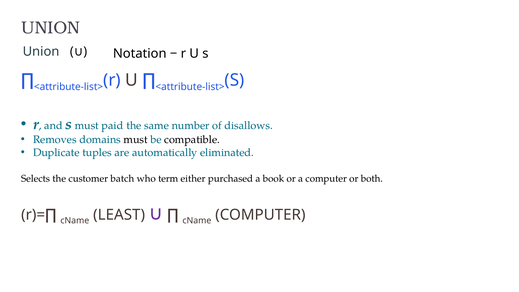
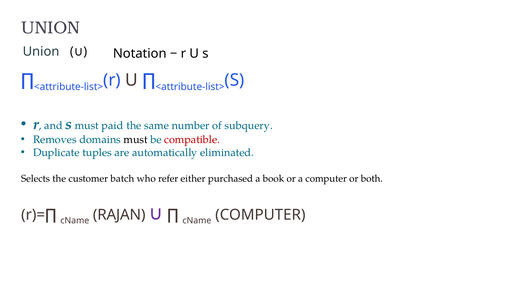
disallows: disallows -> subquery
compatible colour: black -> red
term: term -> refer
LEAST: LEAST -> RAJAN
